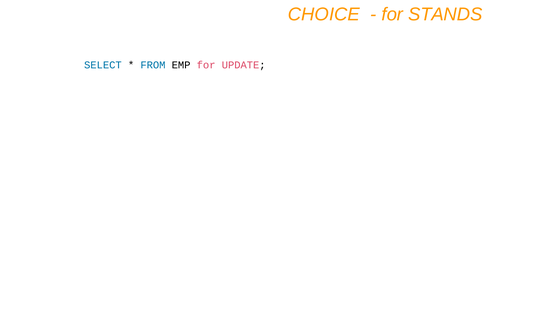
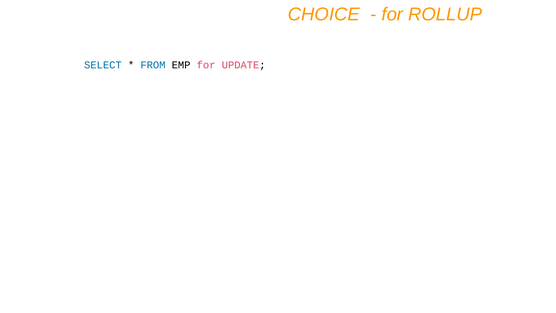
STANDS: STANDS -> ROLLUP
